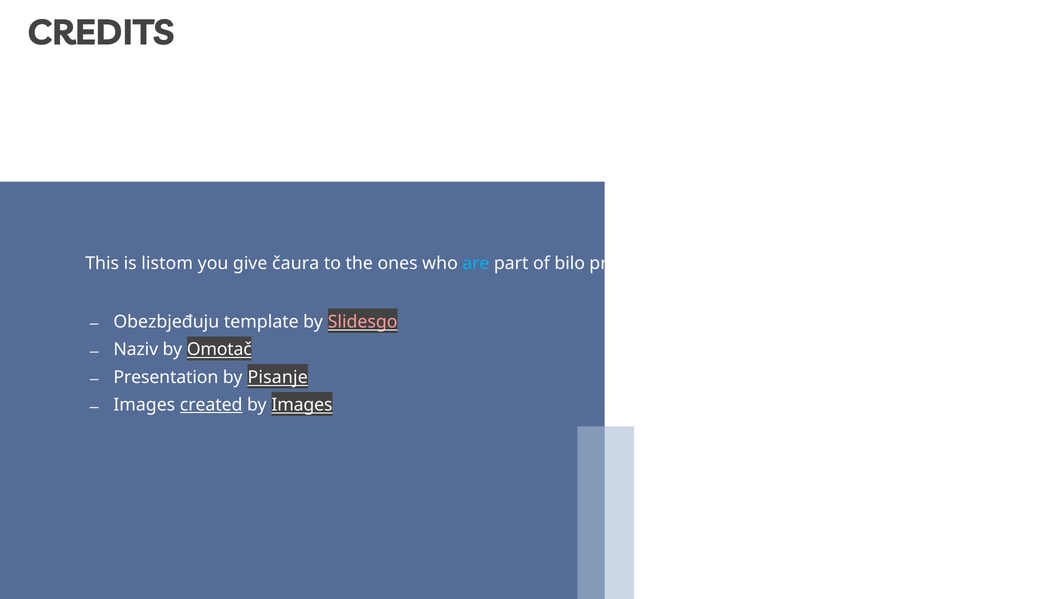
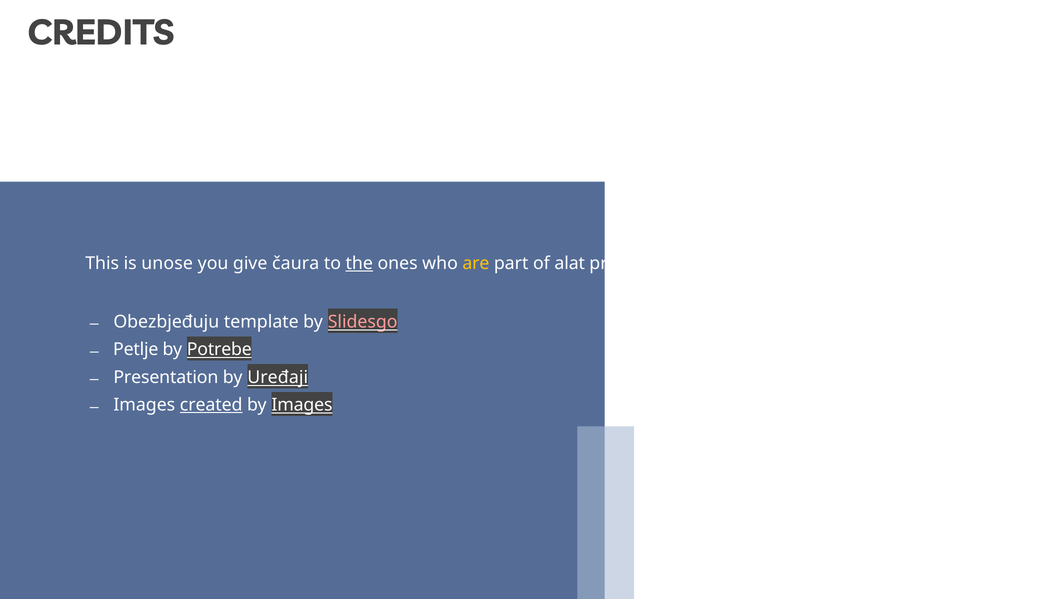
listom: listom -> unose
the underline: none -> present
are colour: light blue -> yellow
bilo: bilo -> alat
Naziv: Naziv -> Petlje
Omotač: Omotač -> Potrebe
Pisanje: Pisanje -> Uređaji
